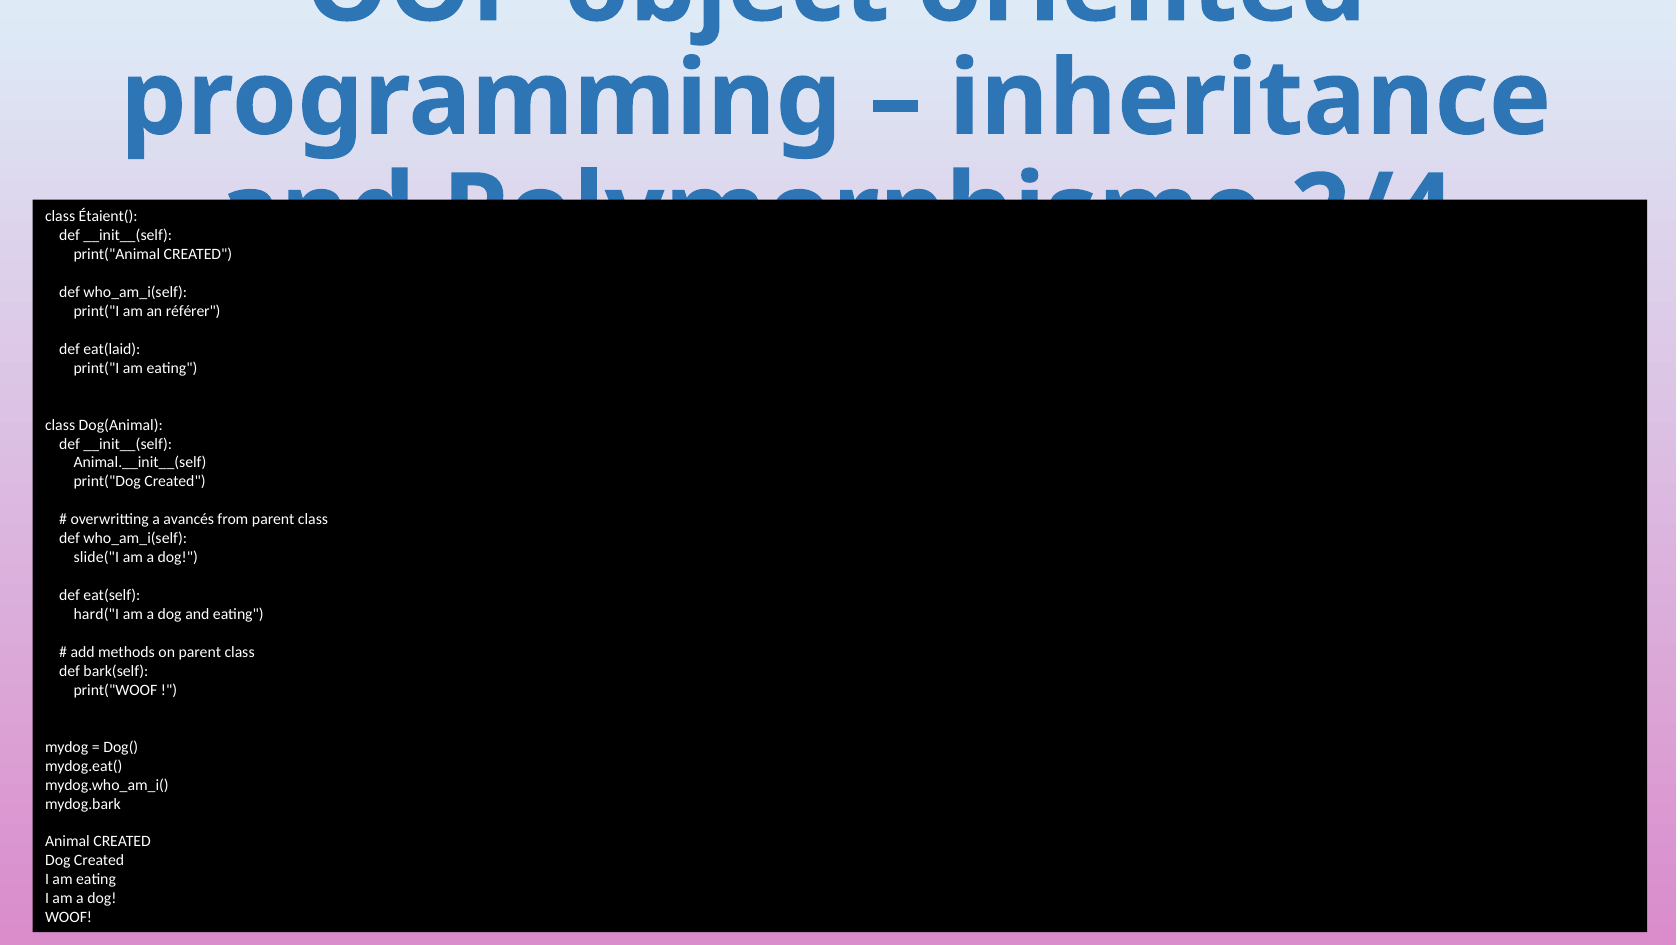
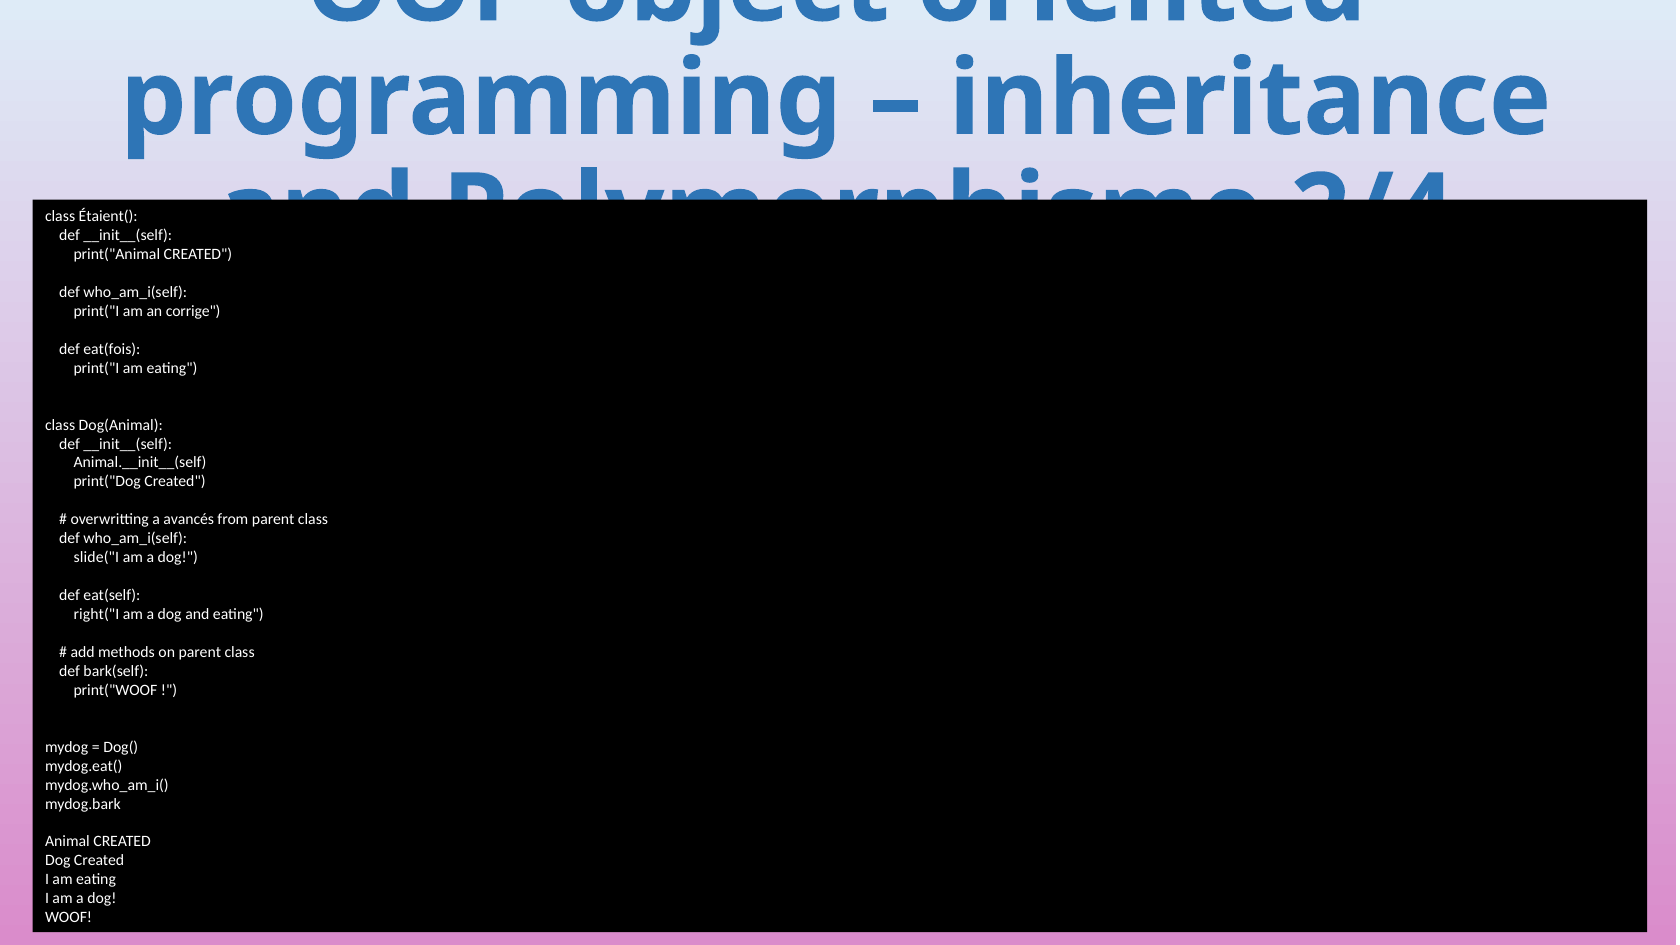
référer: référer -> corrige
eat(laid: eat(laid -> eat(fois
hard("I: hard("I -> right("I
